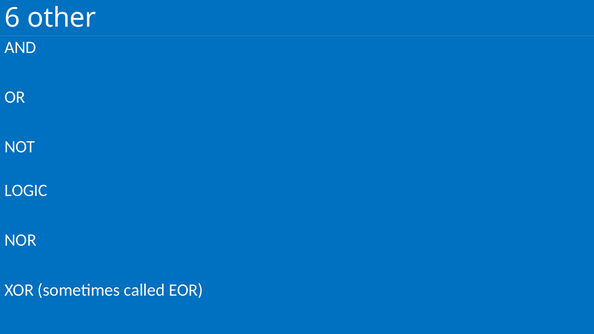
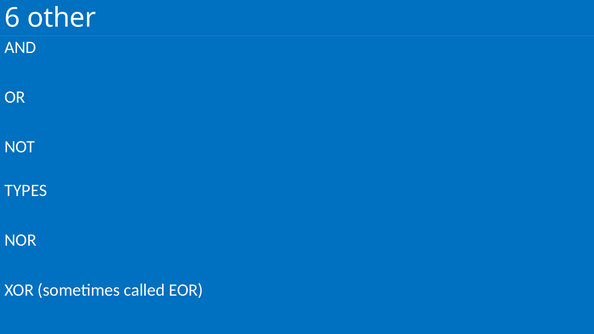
LOGIC: LOGIC -> TYPES
